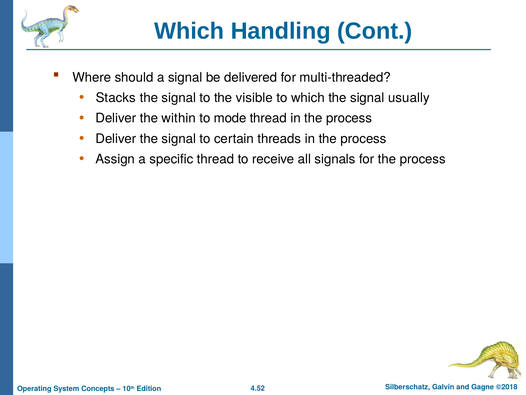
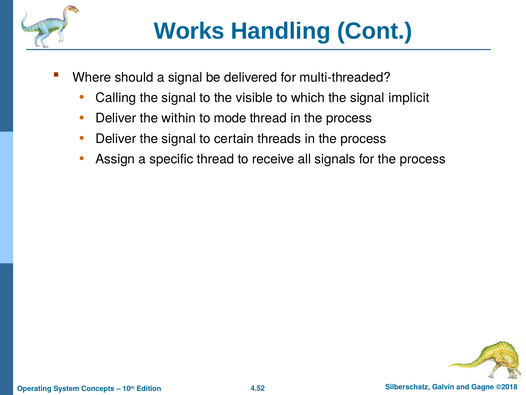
Which at (189, 31): Which -> Works
Stacks: Stacks -> Calling
usually: usually -> implicit
